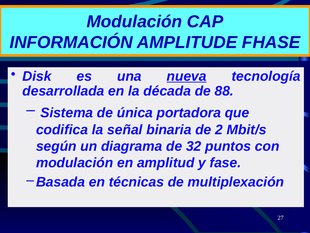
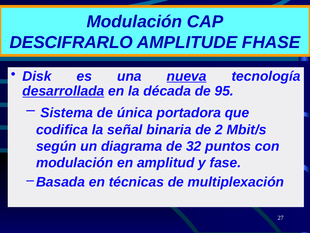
INFORMACIÓN: INFORMACIÓN -> DESCIFRARLO
desarrollada underline: none -> present
88: 88 -> 95
